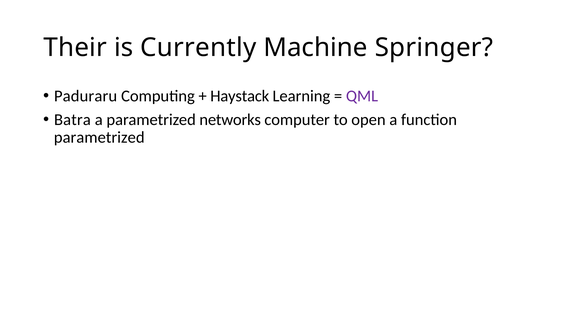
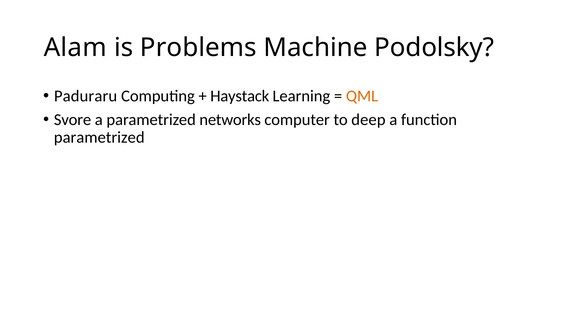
Their: Their -> Alam
Currently: Currently -> Problems
Springer: Springer -> Podolsky
QML colour: purple -> orange
Batra: Batra -> Svore
open: open -> deep
